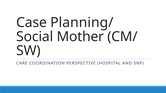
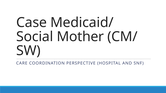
Planning/: Planning/ -> Medicaid/
